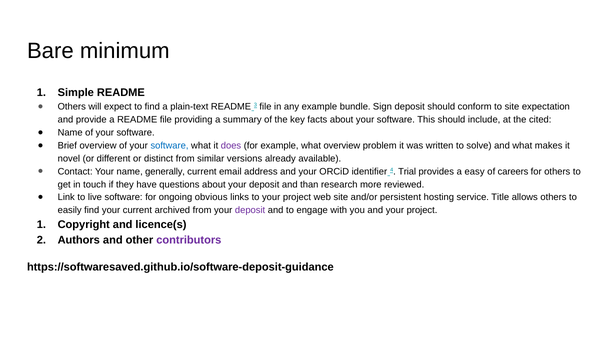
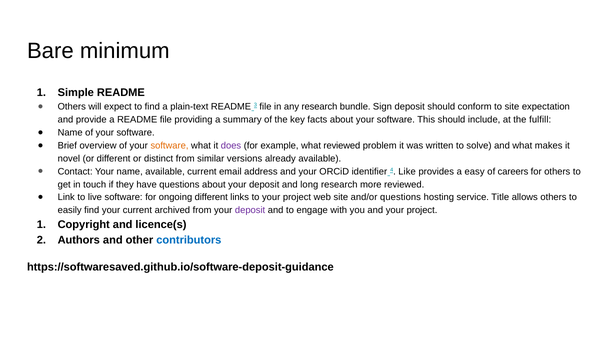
any example: example -> research
cited: cited -> fulfill
software at (169, 145) colour: blue -> orange
what overview: overview -> reviewed
name generally: generally -> available
Trial: Trial -> Like
than: than -> long
ongoing obvious: obvious -> different
and/or persistent: persistent -> questions
contributors colour: purple -> blue
